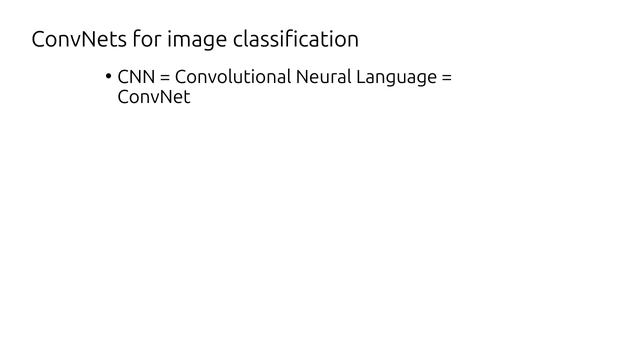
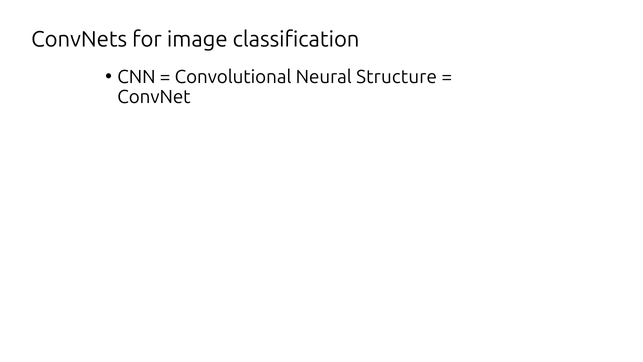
Language: Language -> Structure
